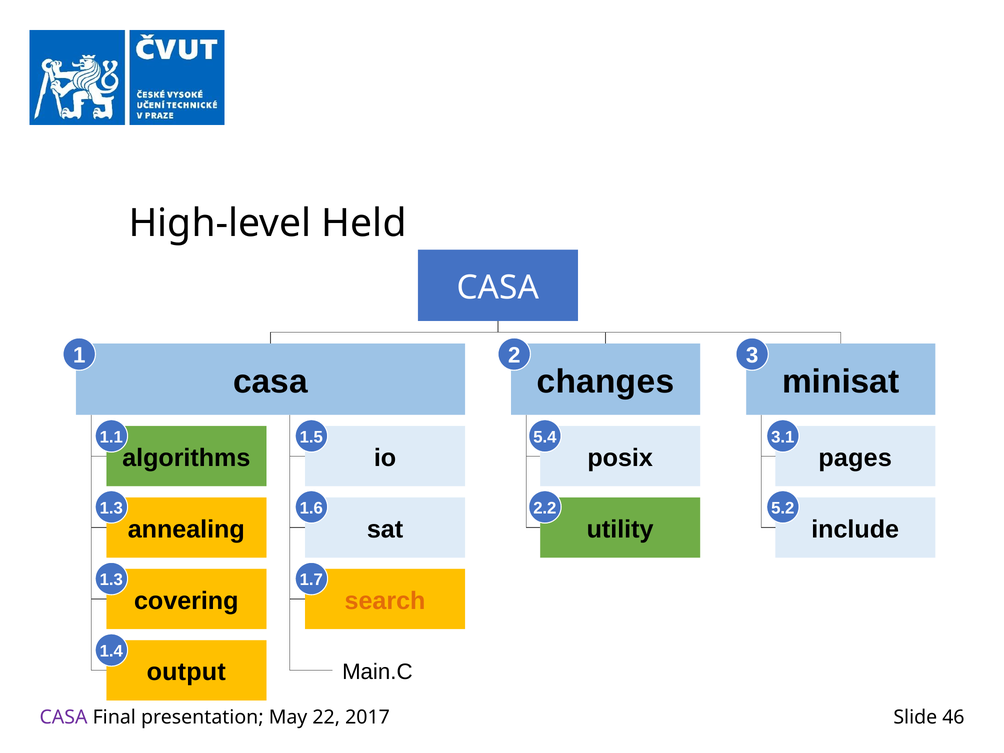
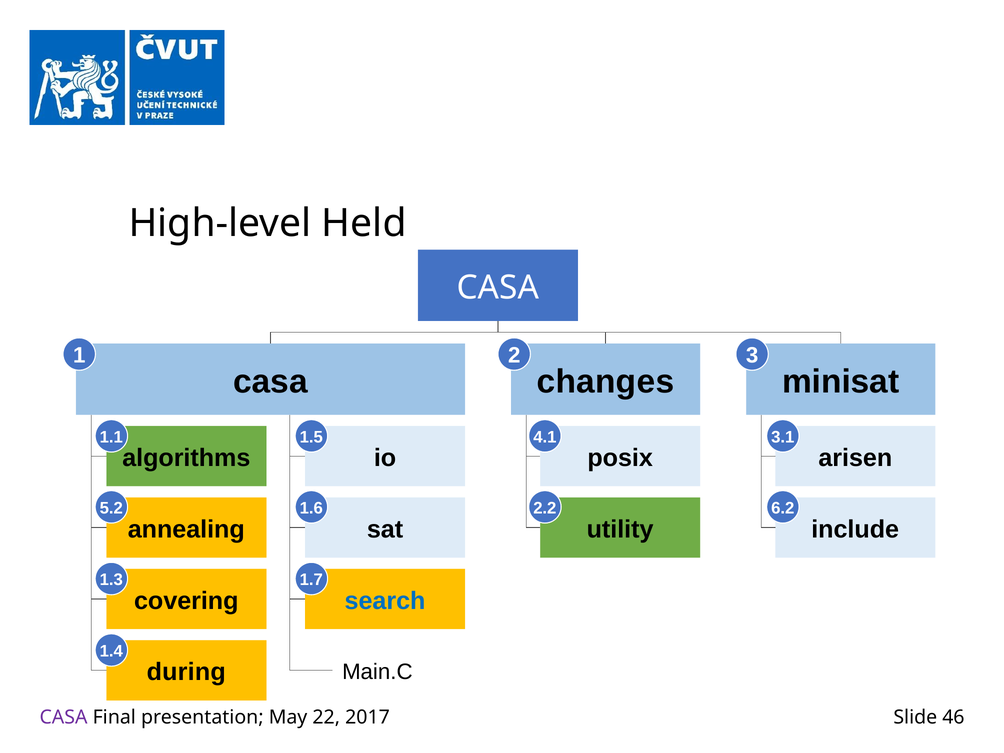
5.4: 5.4 -> 4.1
pages: pages -> arisen
1.3 at (111, 508): 1.3 -> 5.2
5.2: 5.2 -> 6.2
search colour: orange -> blue
output: output -> during
